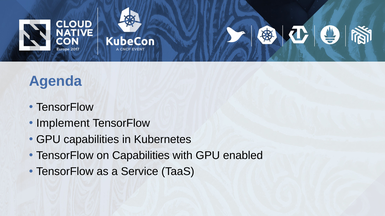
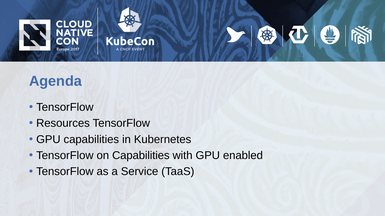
Implement: Implement -> Resources
